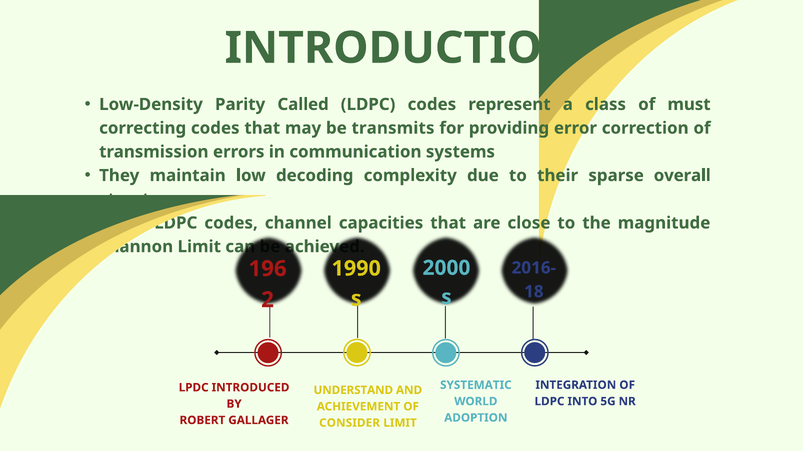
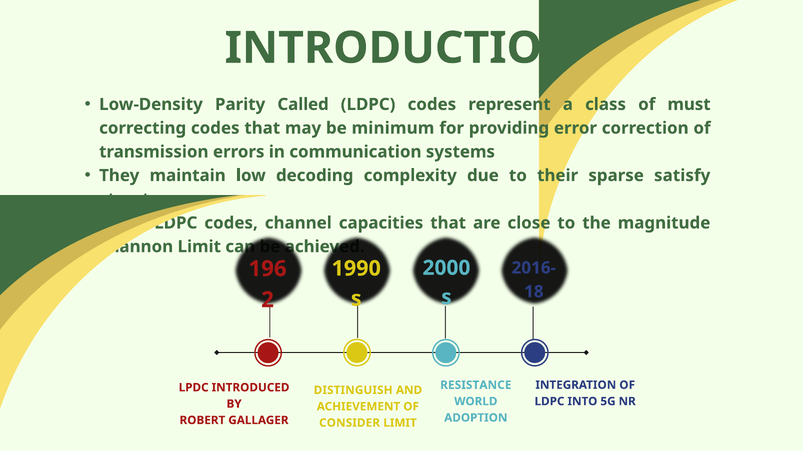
transmits: transmits -> minimum
overall: overall -> satisfy
SYSTEMATIC: SYSTEMATIC -> RESISTANCE
UNDERSTAND: UNDERSTAND -> DISTINGUISH
